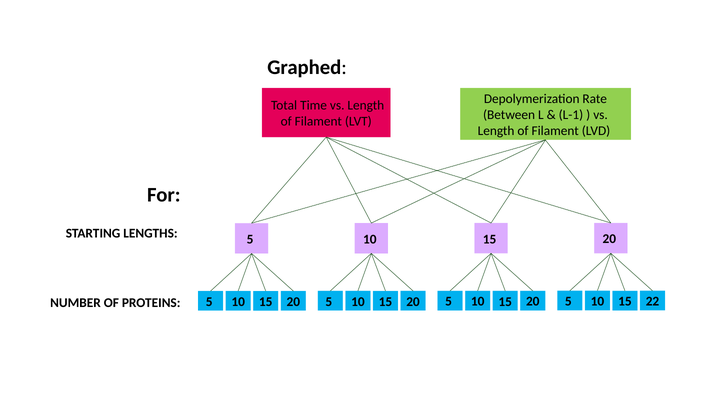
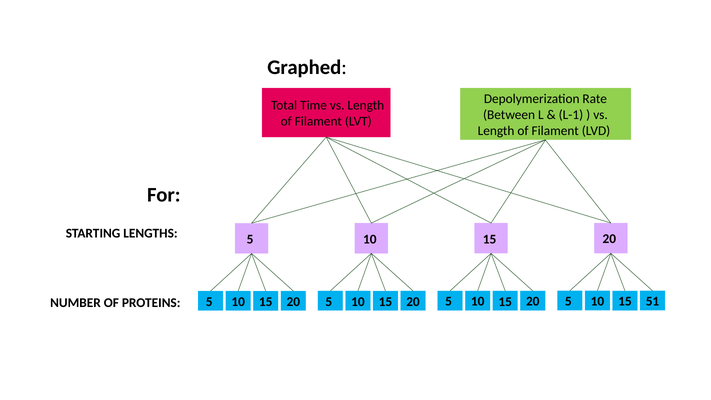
22: 22 -> 51
